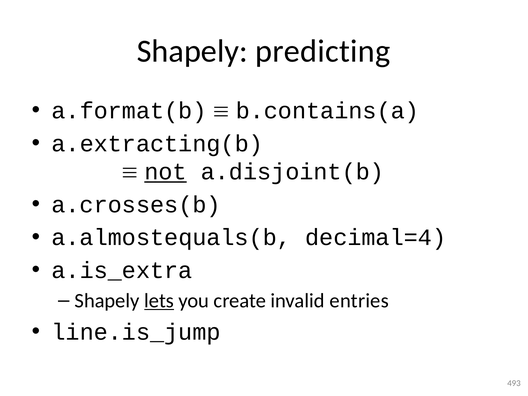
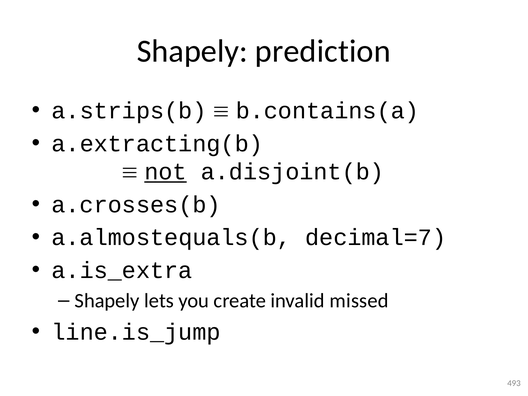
predicting: predicting -> prediction
a.format(b: a.format(b -> a.strips(b
decimal=4: decimal=4 -> decimal=7
lets underline: present -> none
entries: entries -> missed
